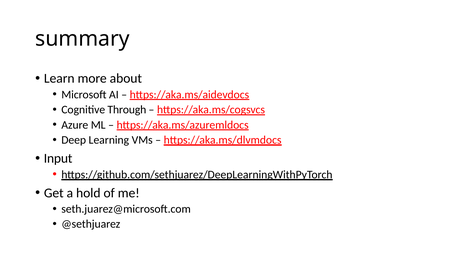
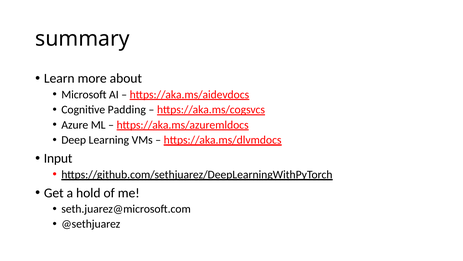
Through: Through -> Padding
